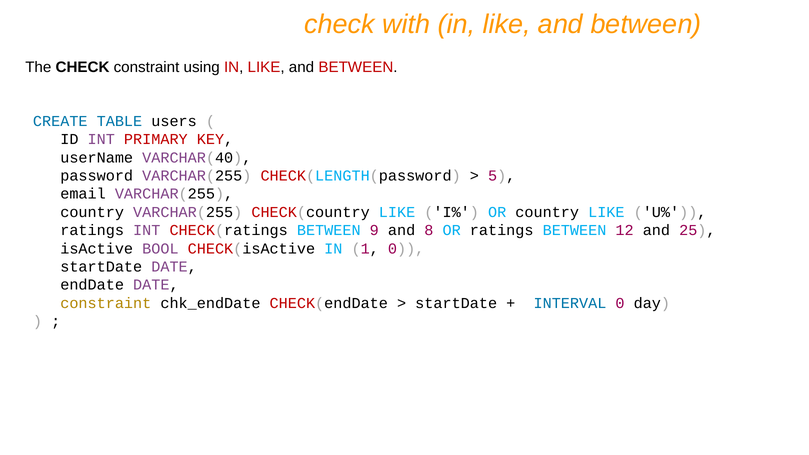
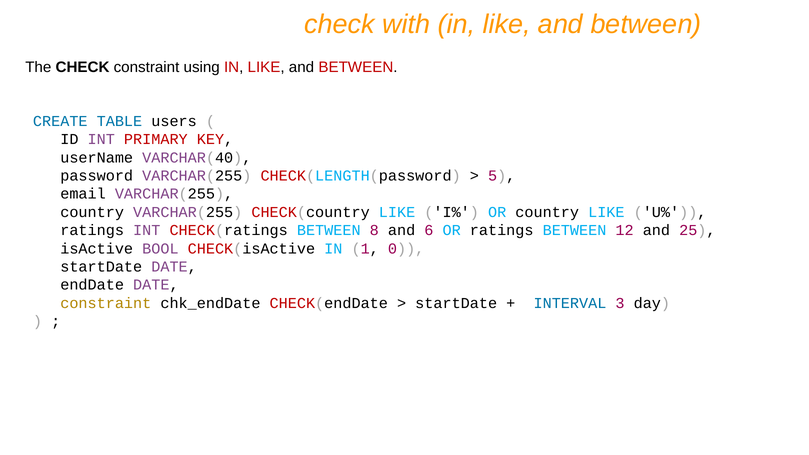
9: 9 -> 8
8: 8 -> 6
INTERVAL 0: 0 -> 3
